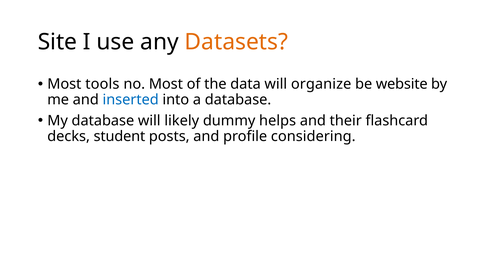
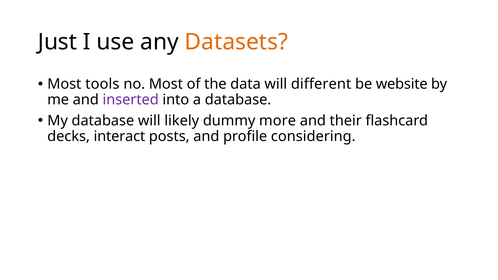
Site: Site -> Just
organize: organize -> different
inserted colour: blue -> purple
helps: helps -> more
student: student -> interact
